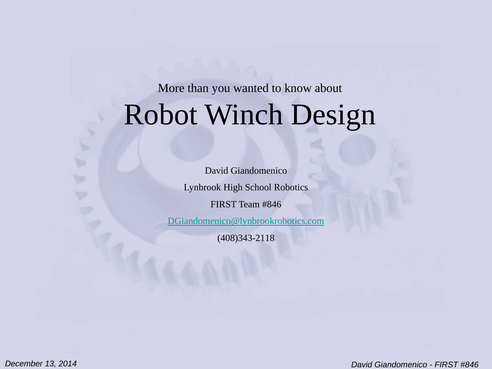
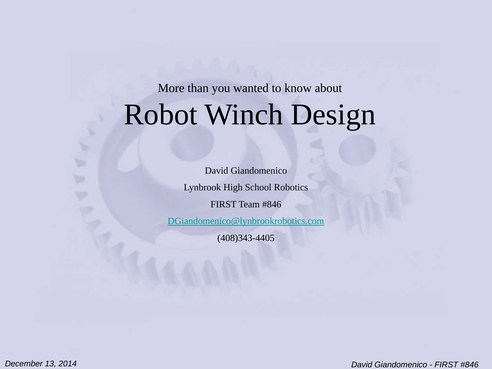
408)343-2118: 408)343-2118 -> 408)343-4405
